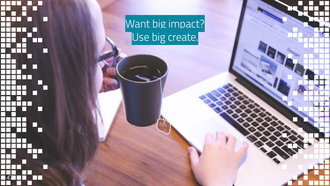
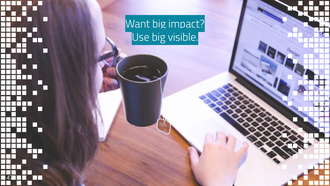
create: create -> visible
